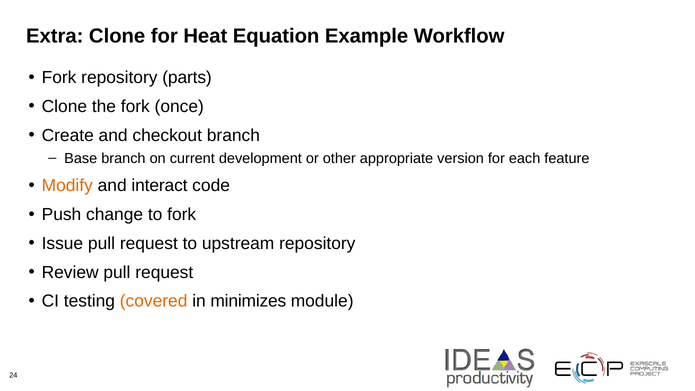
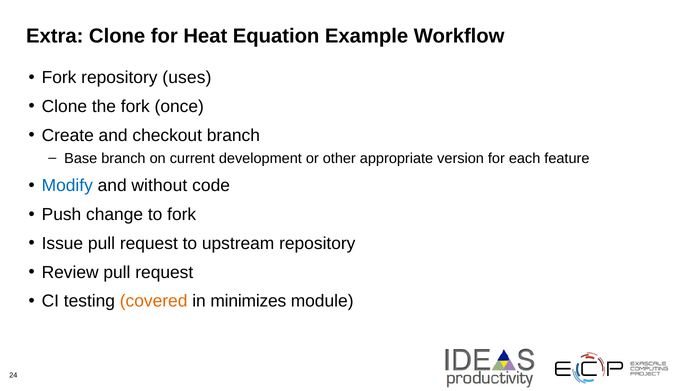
parts: parts -> uses
Modify colour: orange -> blue
interact: interact -> without
